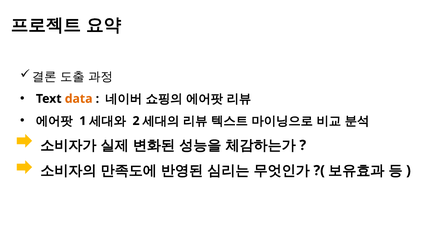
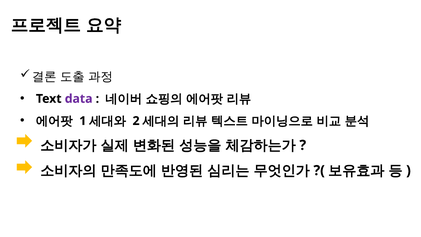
data colour: orange -> purple
